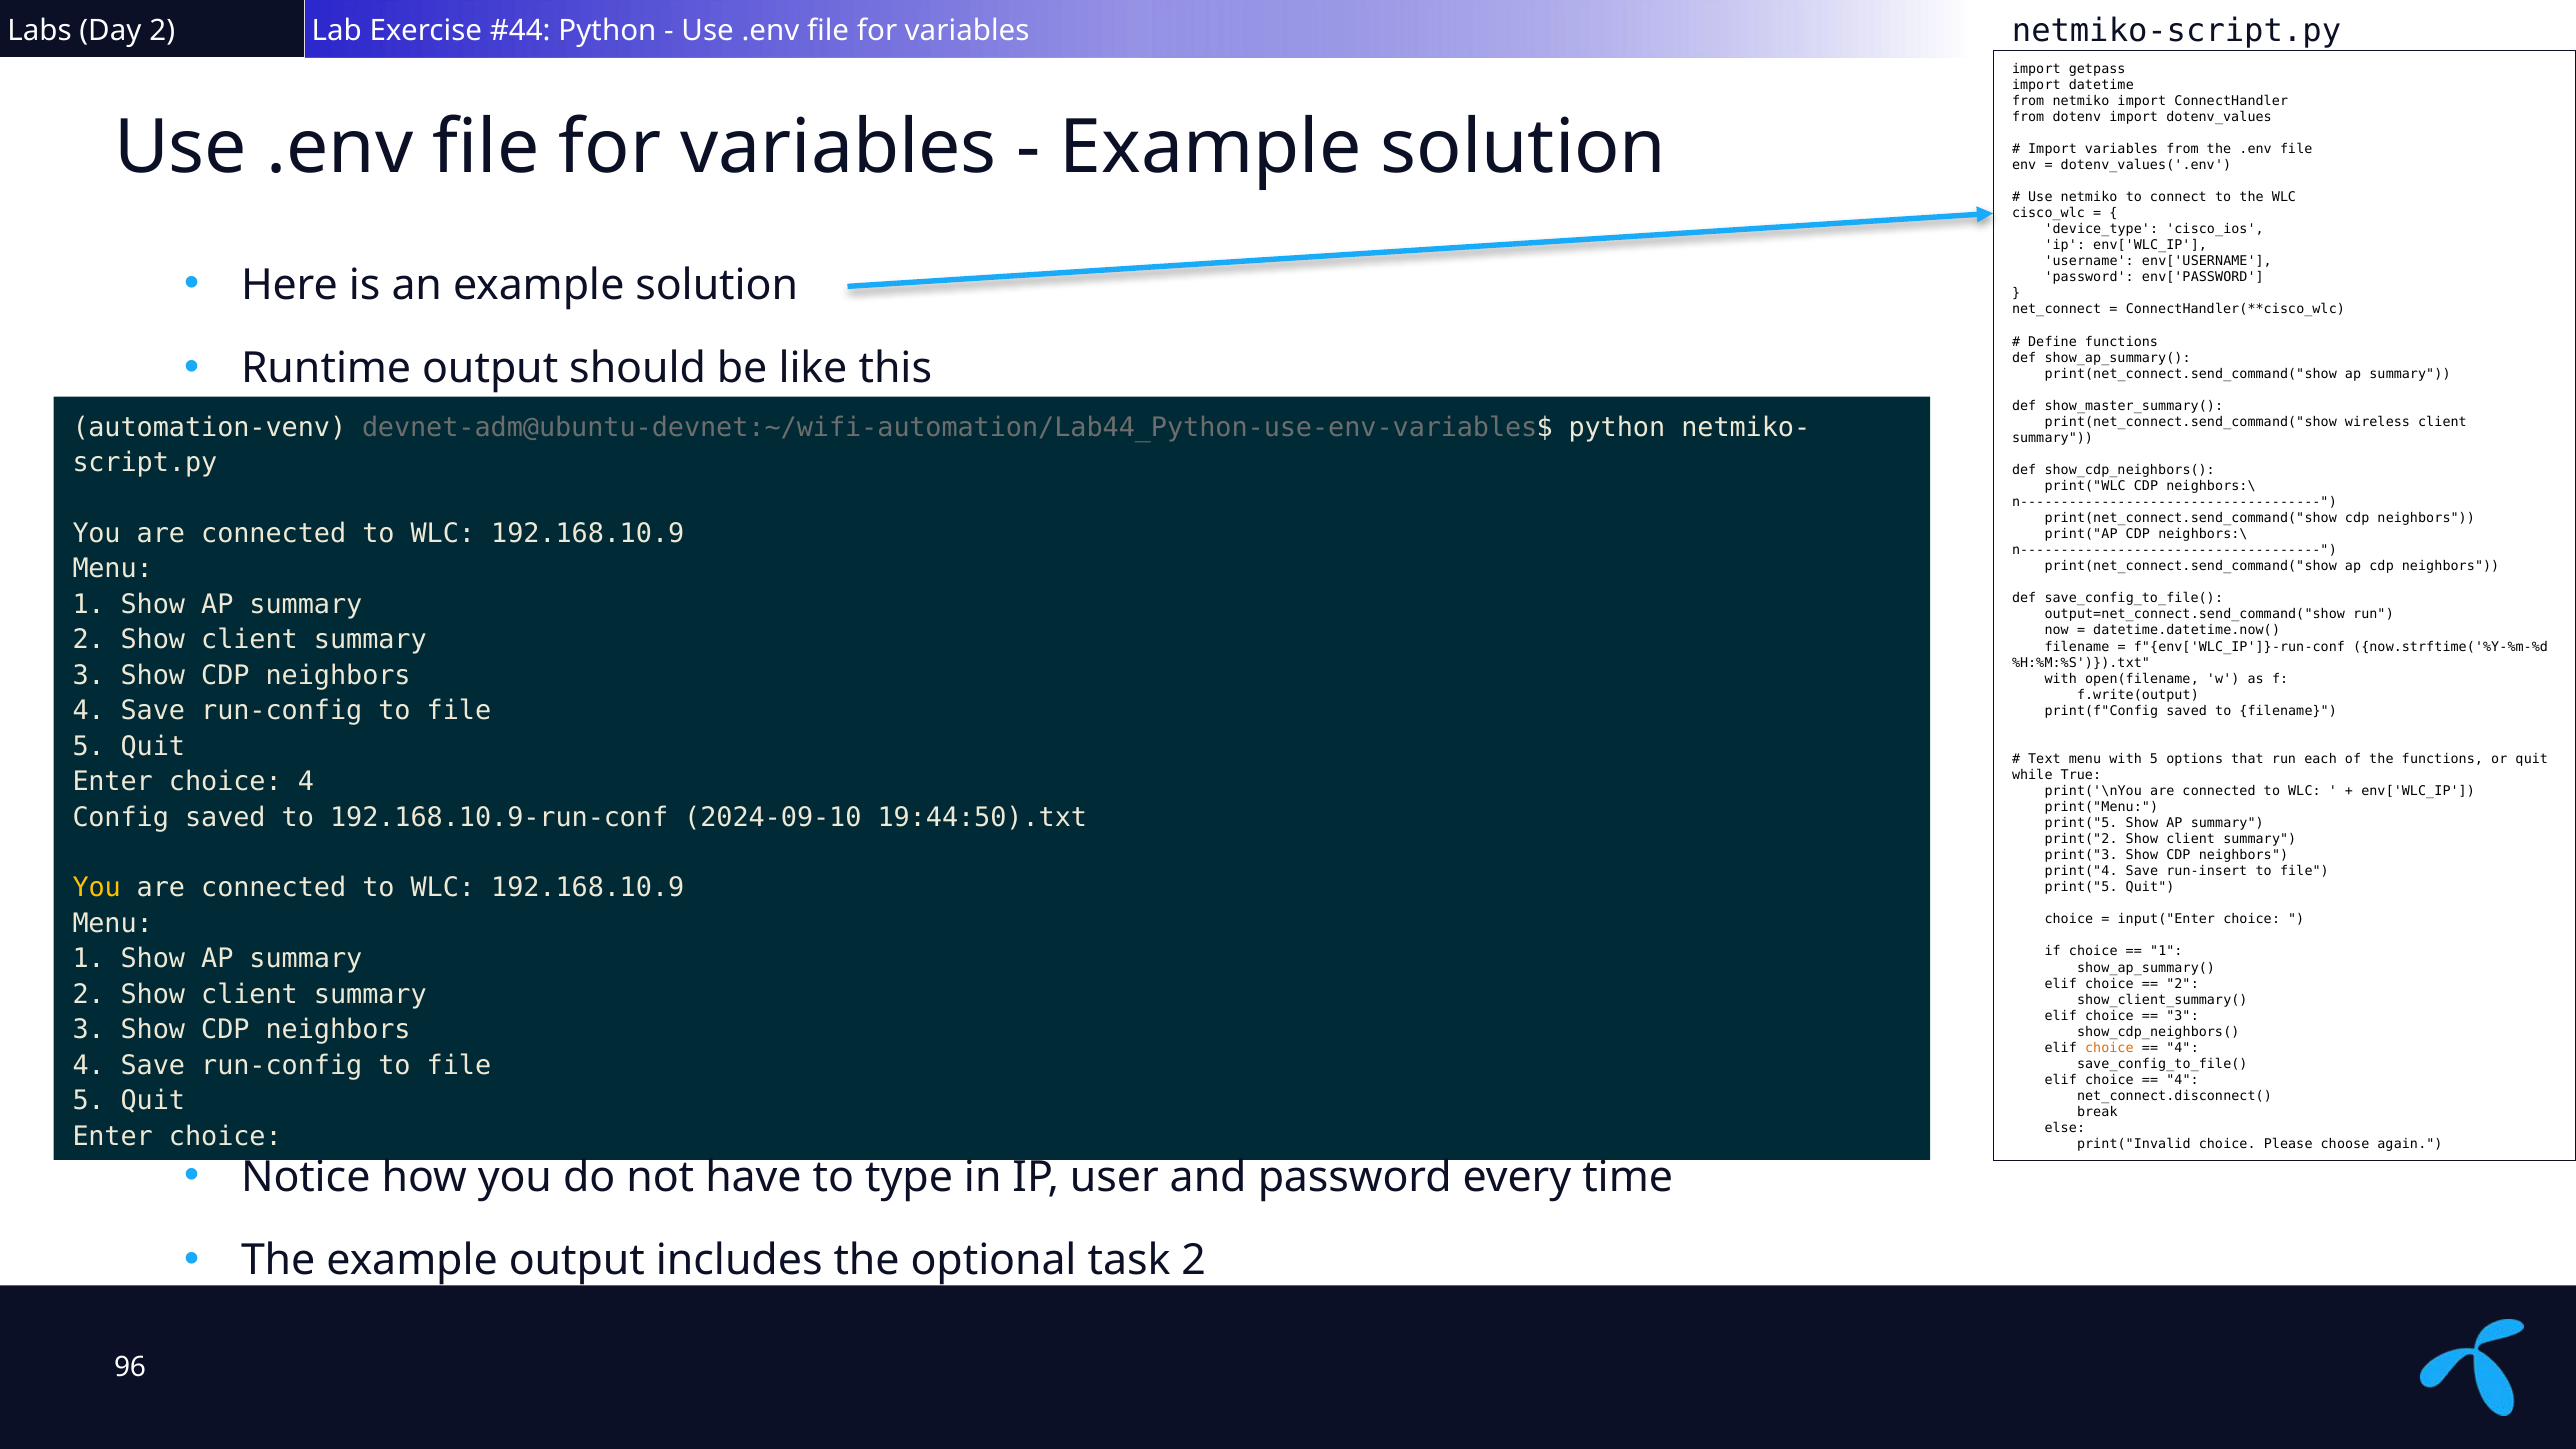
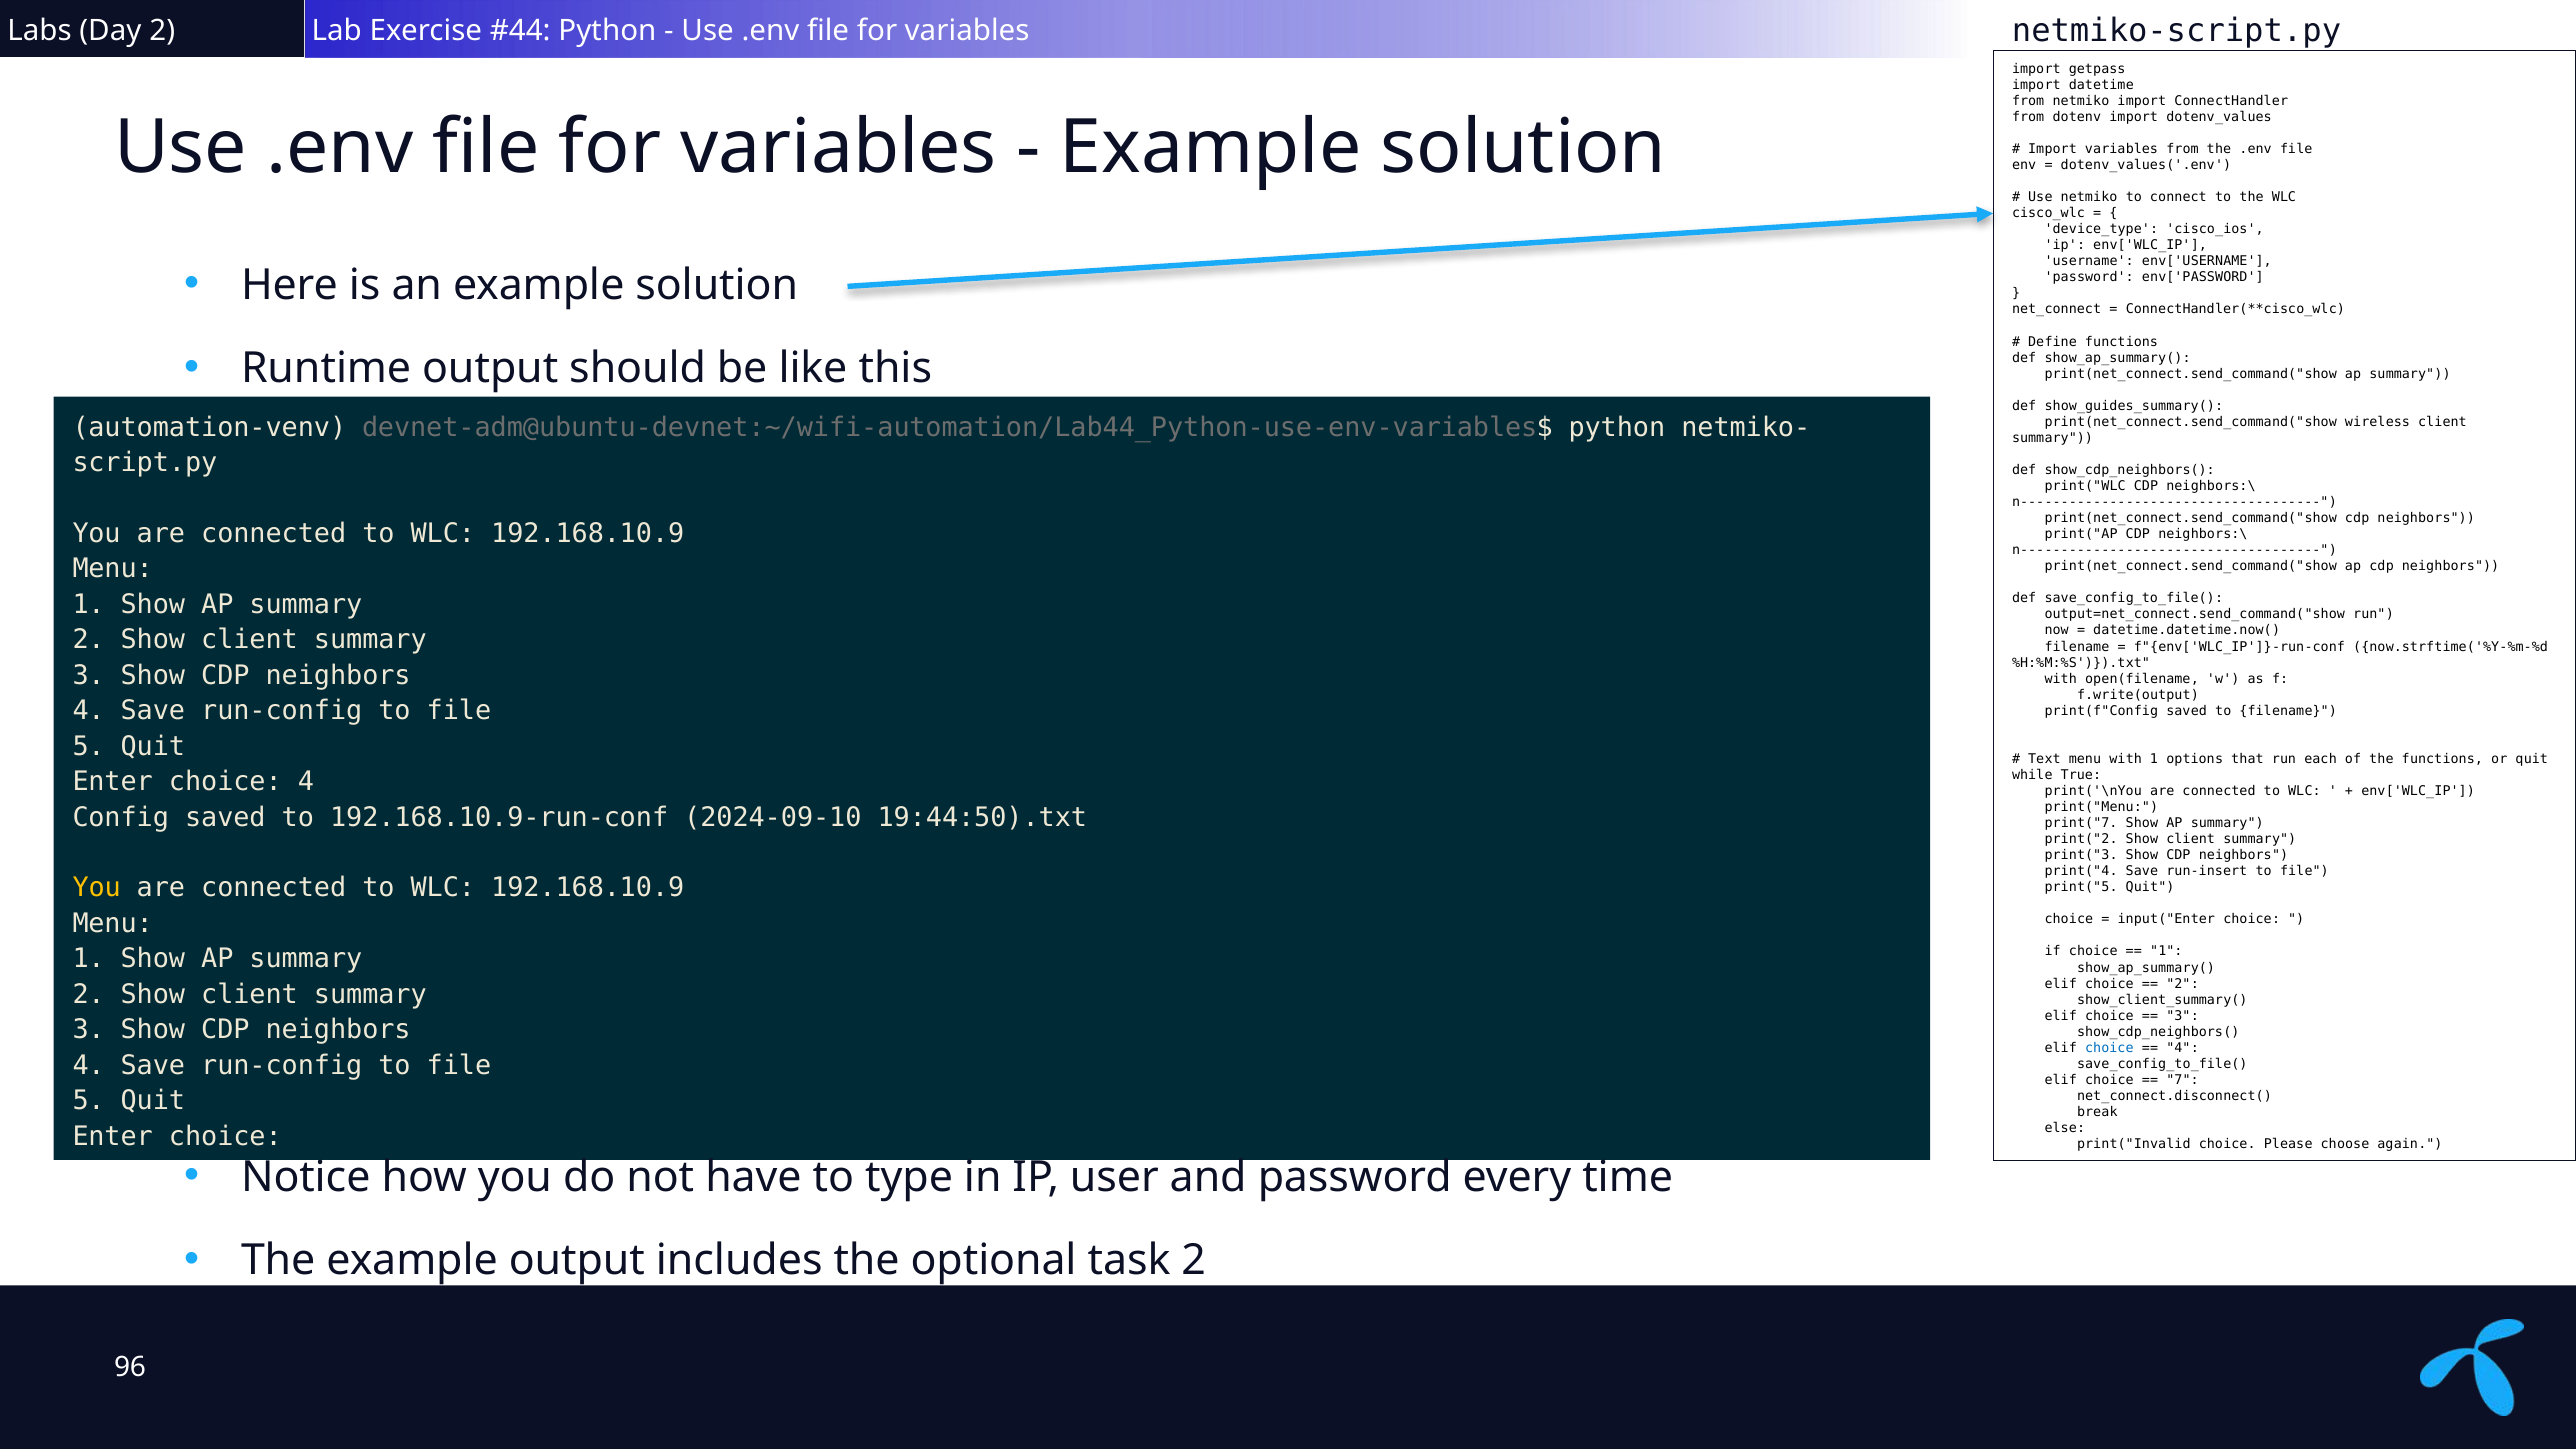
show_master_summary(: show_master_summary( -> show_guides_summary(
with 5: 5 -> 1
print("5 at (2081, 823): print("5 -> print("7
choice at (2109, 1048) colour: orange -> blue
4 at (2183, 1080): 4 -> 7
